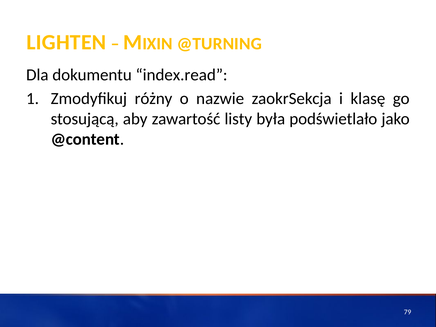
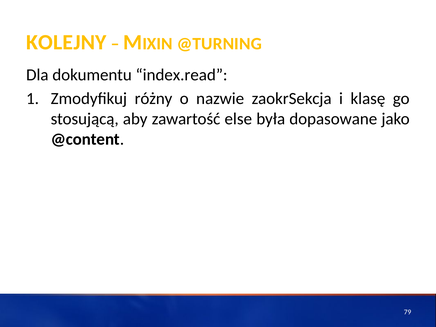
LIGHTEN: LIGHTEN -> KOLEJNY
listy: listy -> else
podświetlało: podświetlało -> dopasowane
